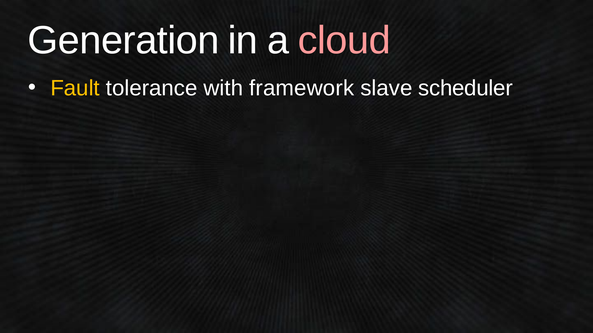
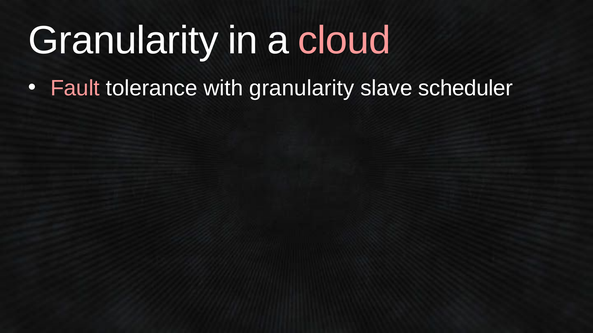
Generation at (123, 41): Generation -> Granularity
Fault colour: yellow -> pink
with framework: framework -> granularity
